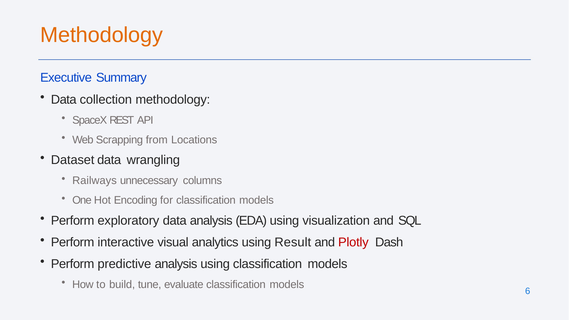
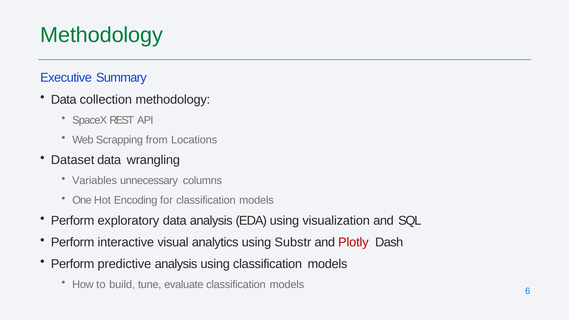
Methodology at (102, 35) colour: orange -> green
Railways: Railways -> Variables
Result: Result -> Substr
